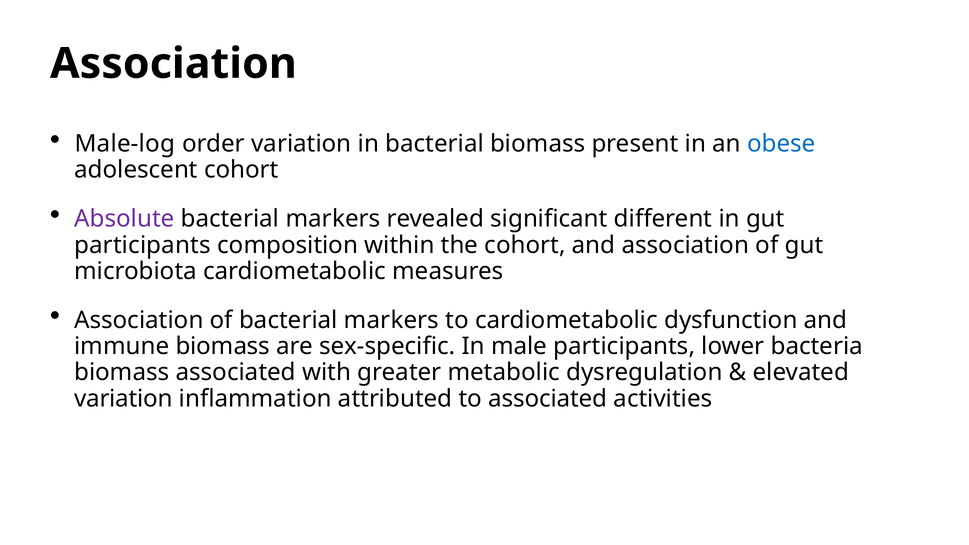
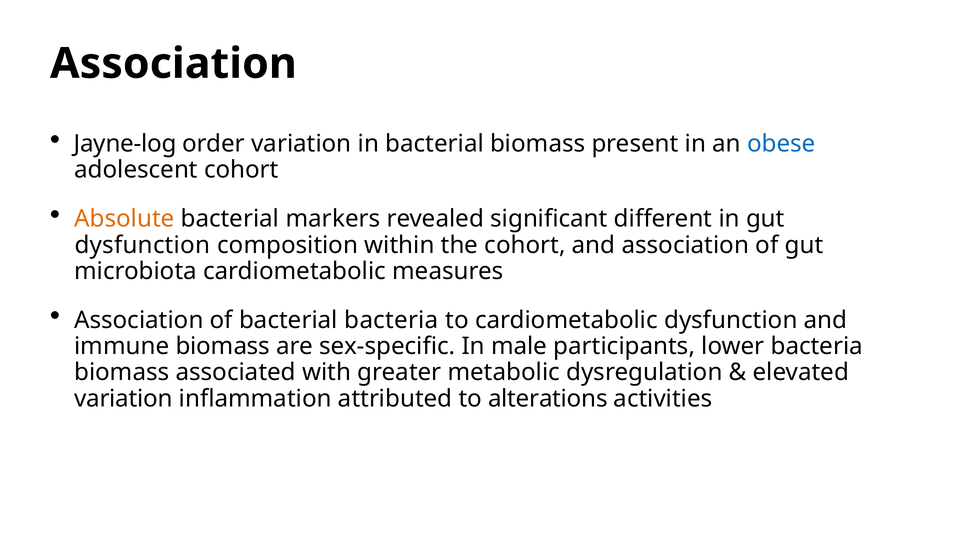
Male-log: Male-log -> Jayne-log
Absolute colour: purple -> orange
participants at (142, 245): participants -> dysfunction
of bacterial markers: markers -> bacteria
to associated: associated -> alterations
